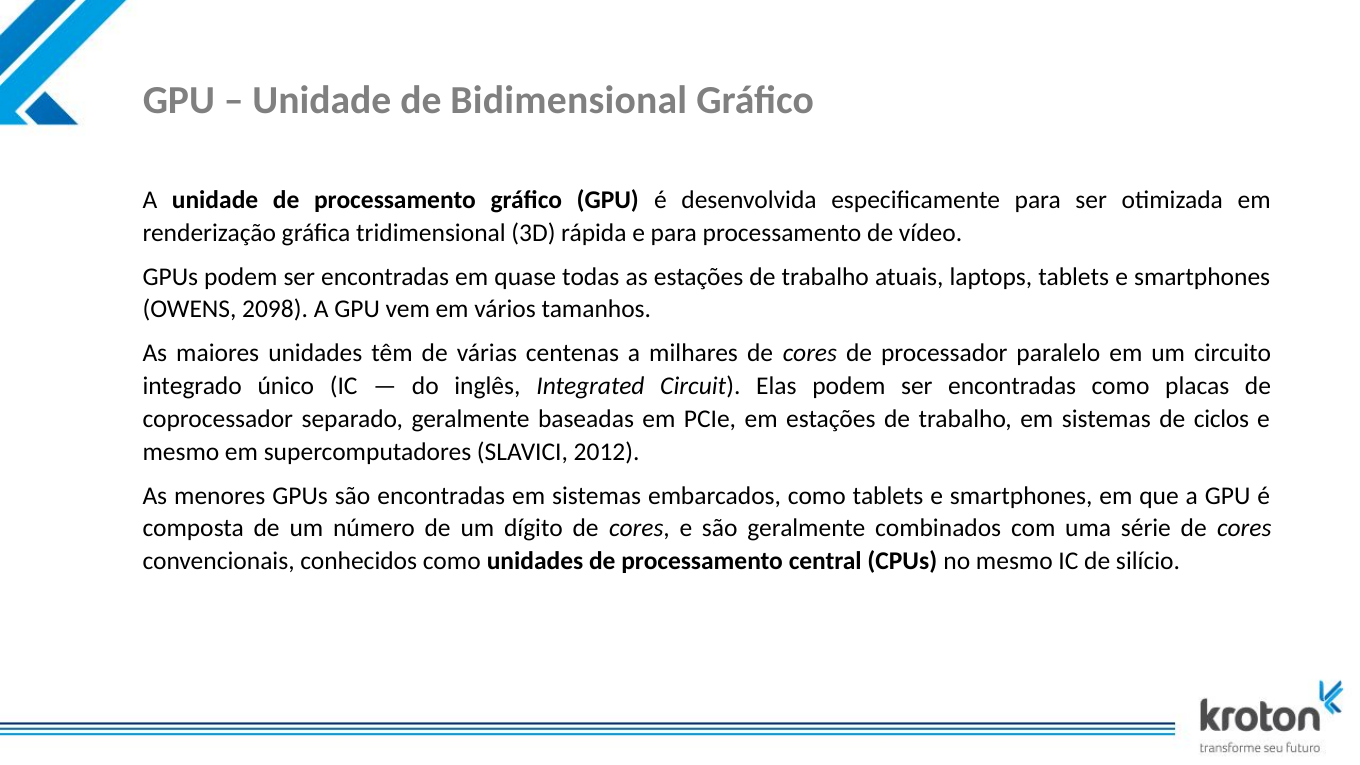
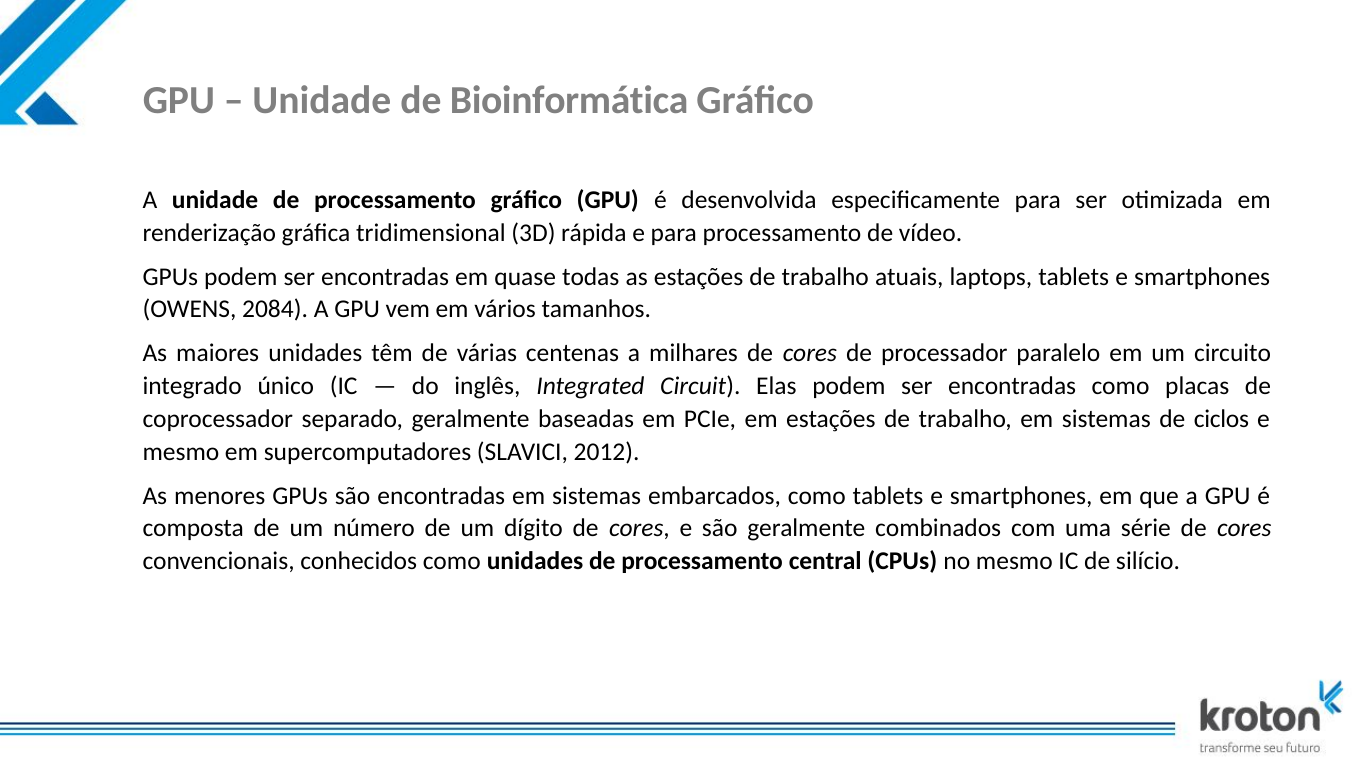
Bidimensional: Bidimensional -> Bioinformática
2098: 2098 -> 2084
